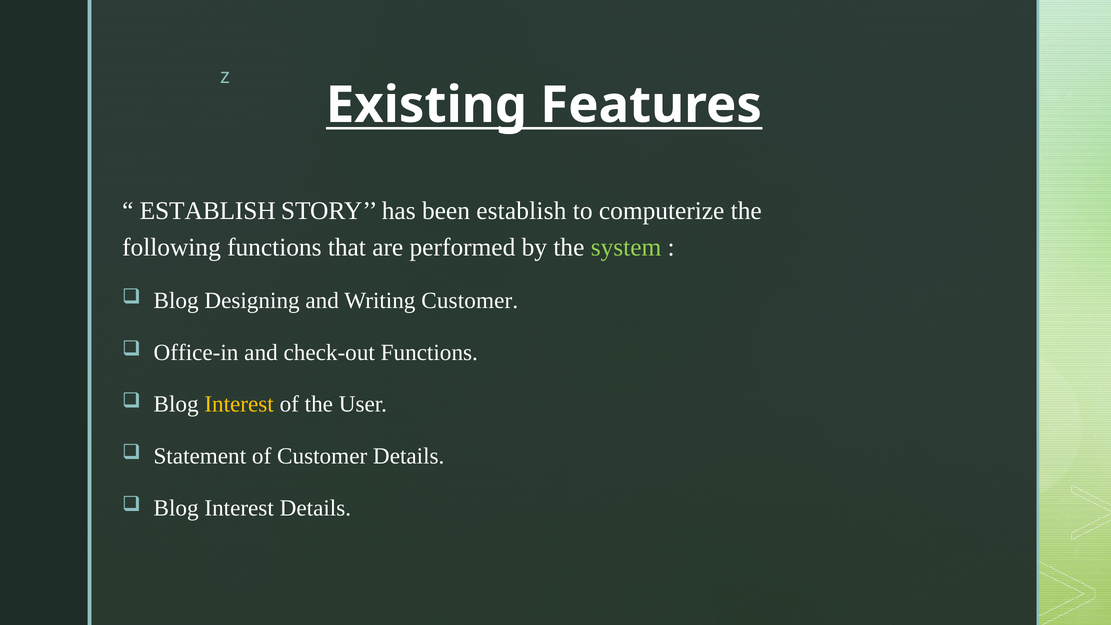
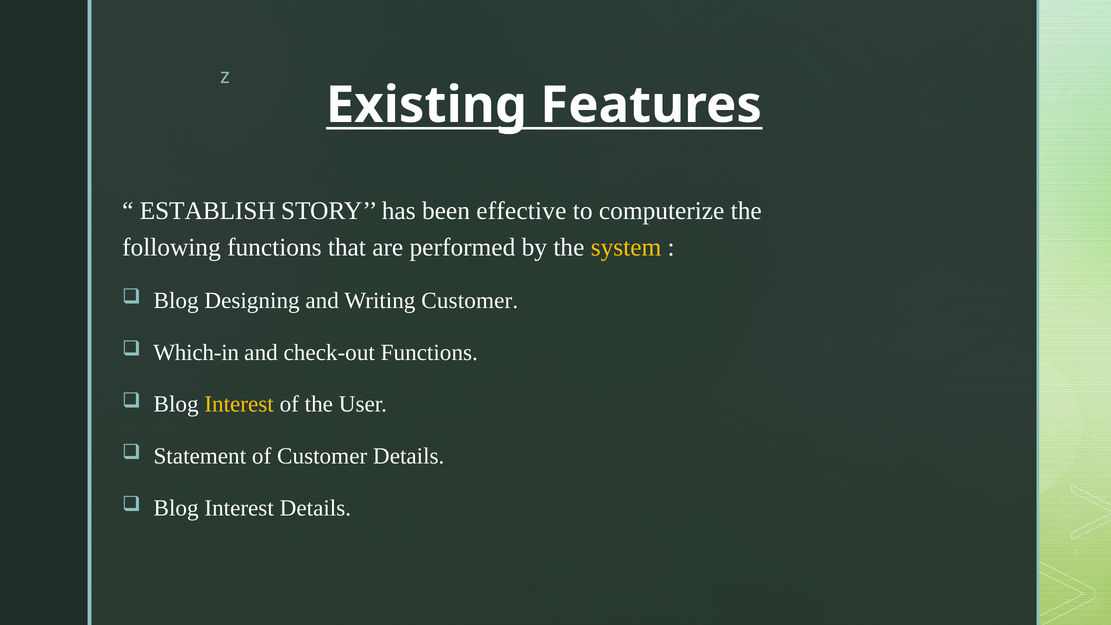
been establish: establish -> effective
system colour: light green -> yellow
Office-in: Office-in -> Which-in
